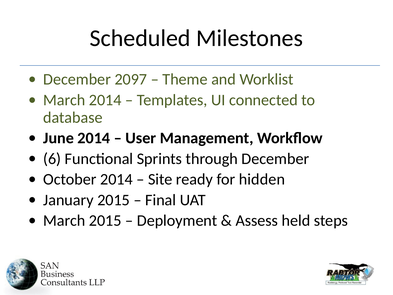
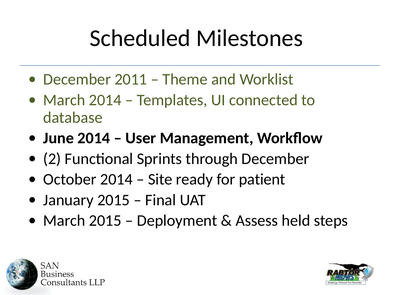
2097: 2097 -> 2011
6: 6 -> 2
hidden: hidden -> patient
